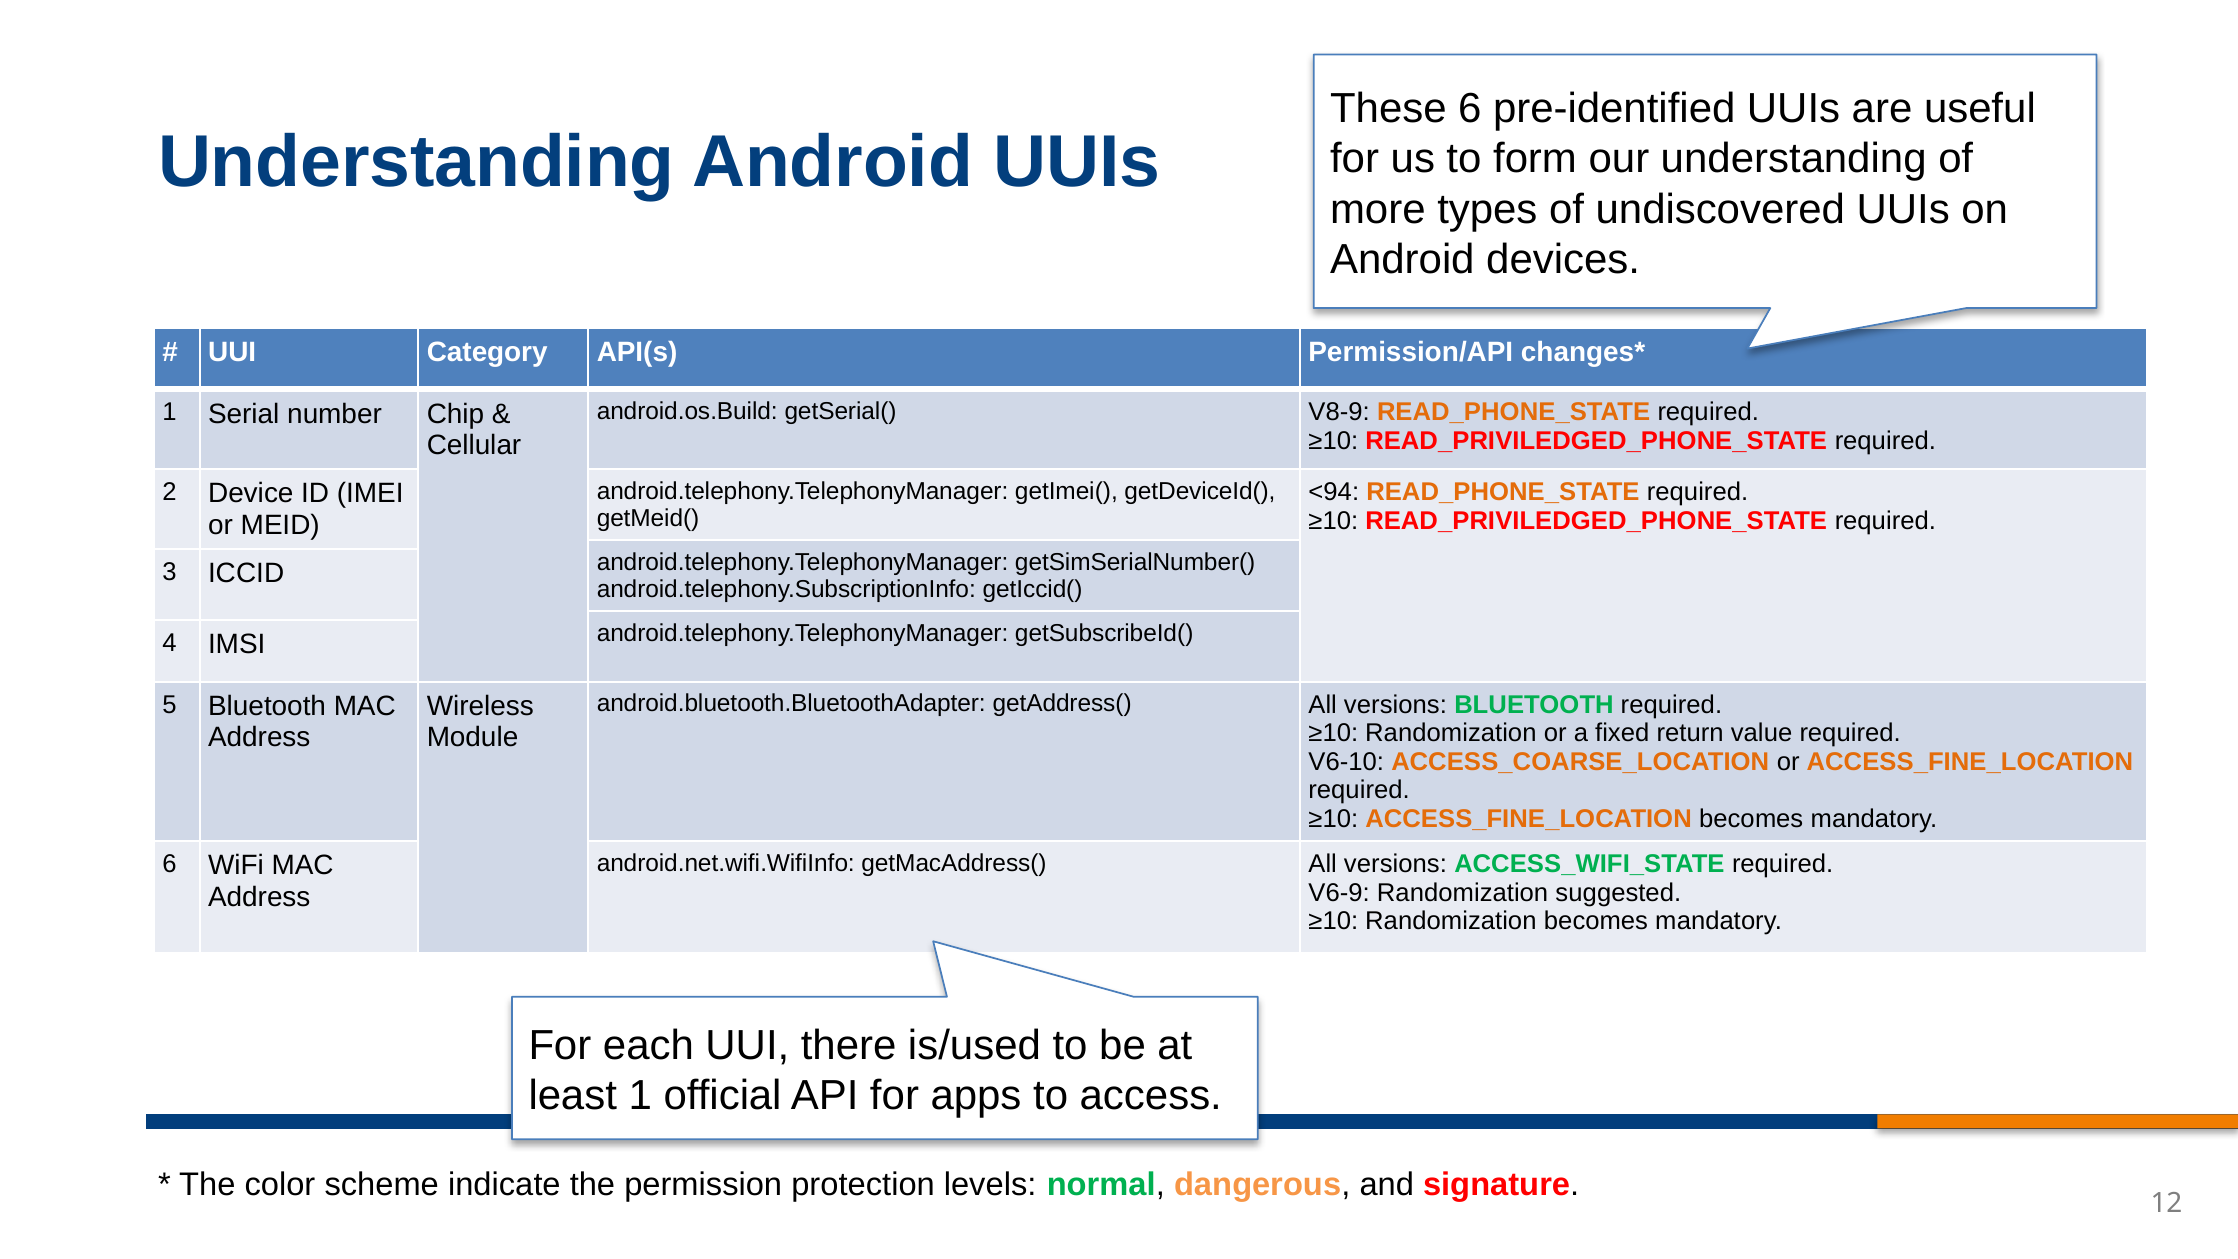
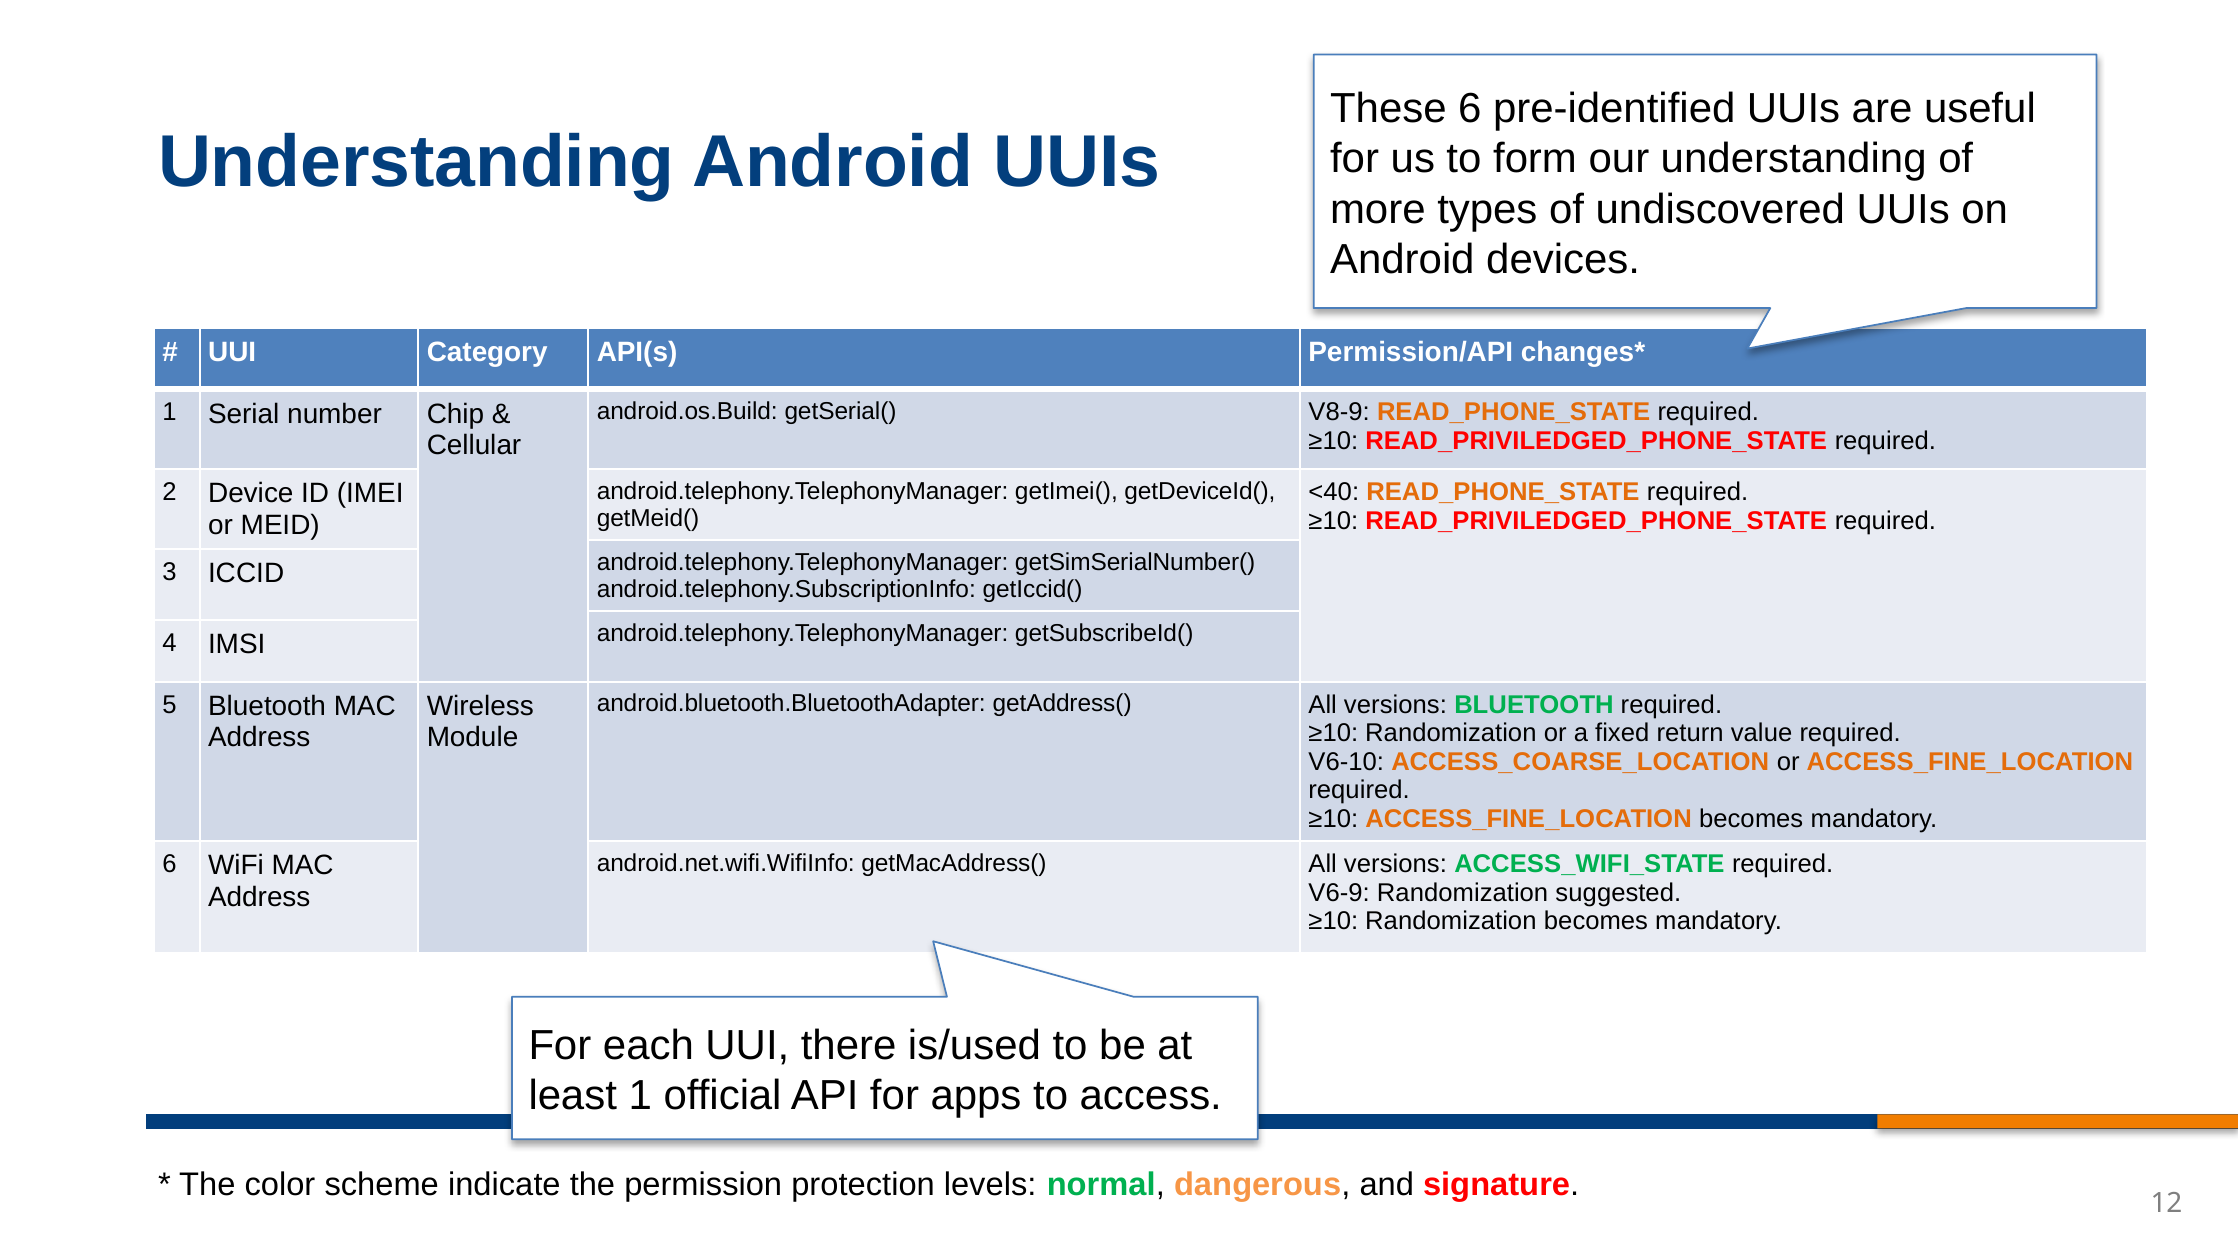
<94: <94 -> <40
